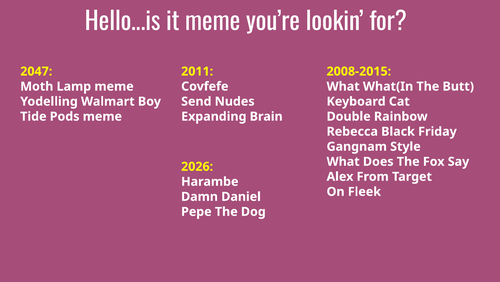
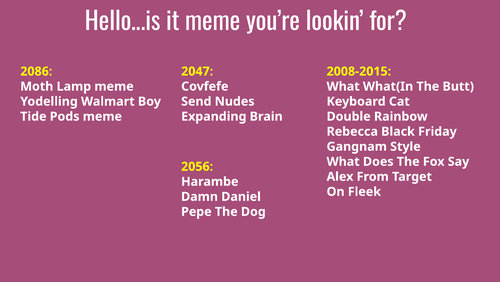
2011: 2011 -> 2047
2047: 2047 -> 2086
2026: 2026 -> 2056
